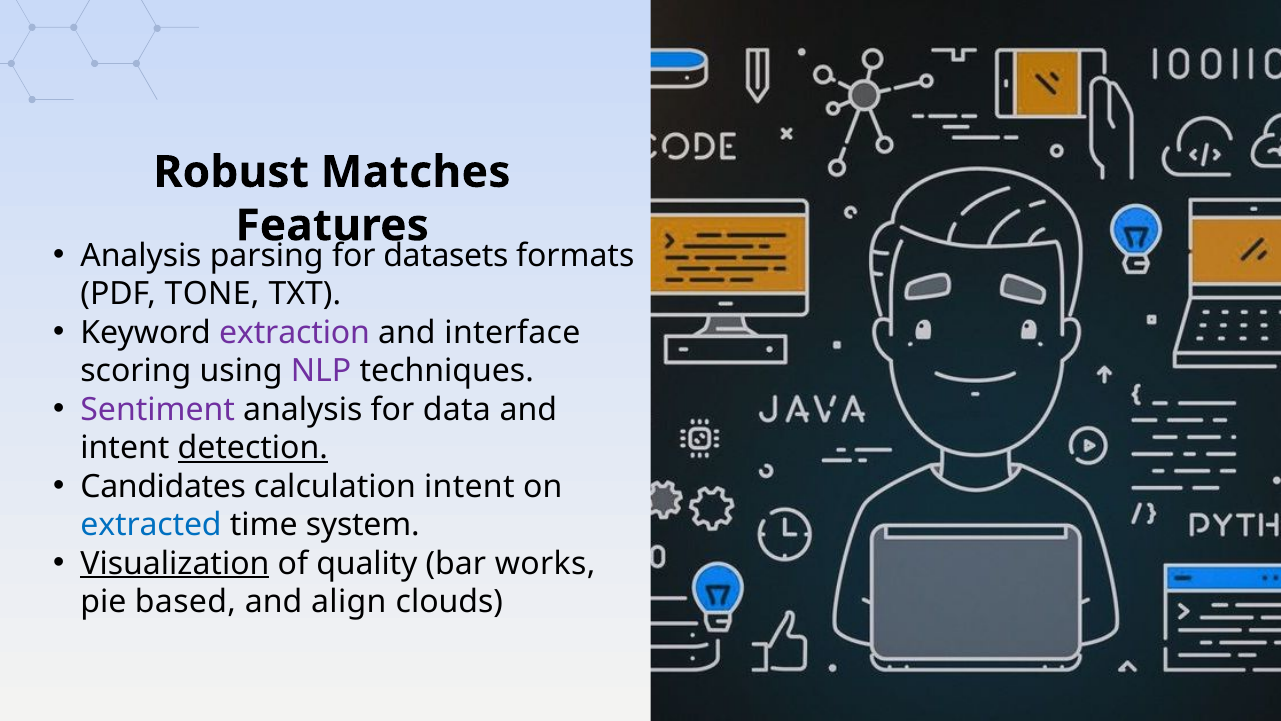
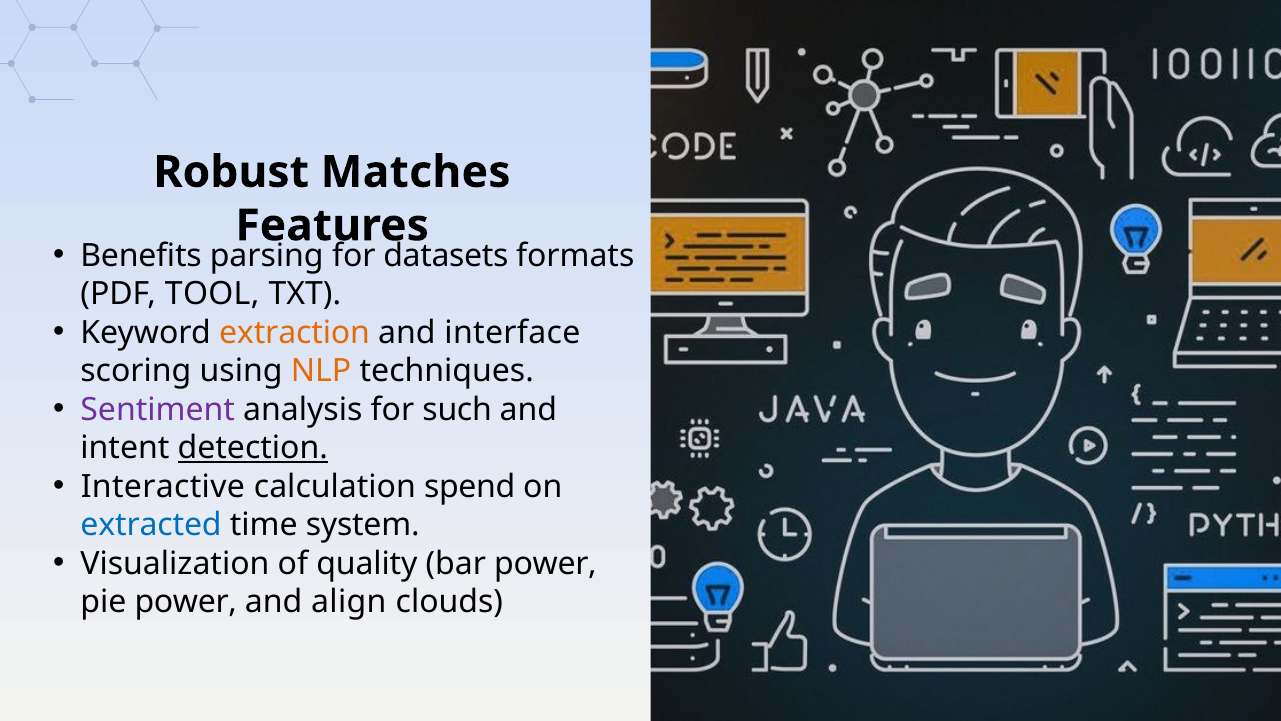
Analysis at (141, 256): Analysis -> Benefits
TONE: TONE -> TOOL
extraction colour: purple -> orange
NLP colour: purple -> orange
data: data -> such
Candidates: Candidates -> Interactive
calculation intent: intent -> spend
Visualization underline: present -> none
bar works: works -> power
pie based: based -> power
